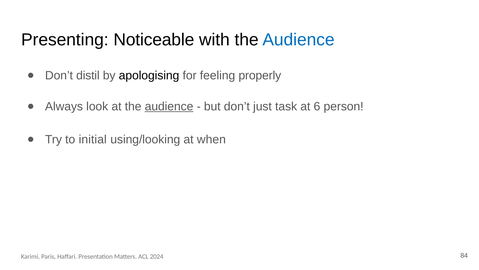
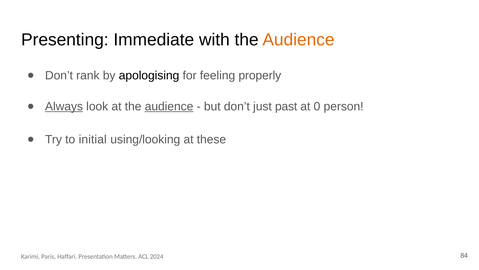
Noticeable: Noticeable -> Immediate
Audience at (299, 40) colour: blue -> orange
distil: distil -> rank
Always underline: none -> present
task: task -> past
6: 6 -> 0
when: when -> these
